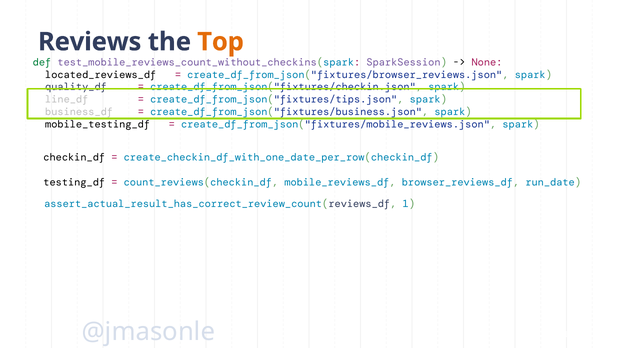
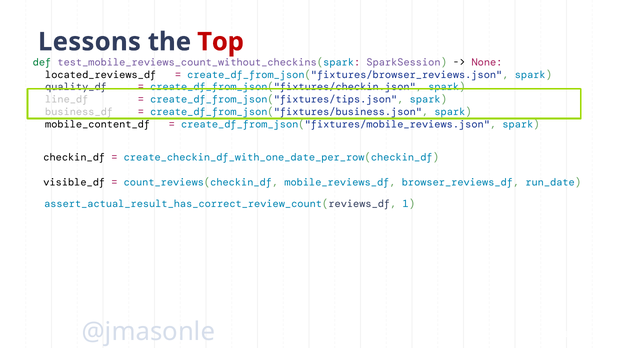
Reviews: Reviews -> Lessons
Top colour: orange -> red
mobile_testing_df: mobile_testing_df -> mobile_content_df
testing_df: testing_df -> visible_df
